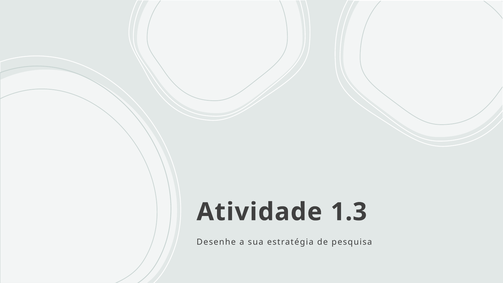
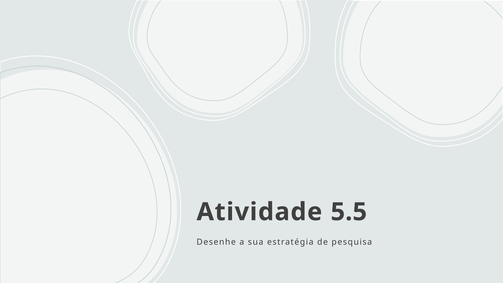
1.3: 1.3 -> 5.5
